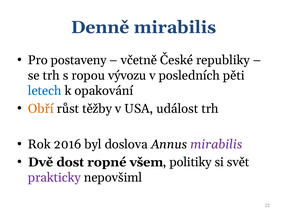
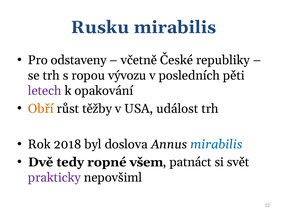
Denně: Denně -> Rusku
postaveny: postaveny -> odstaveny
letech colour: blue -> purple
2016: 2016 -> 2018
mirabilis at (216, 144) colour: purple -> blue
dost: dost -> tedy
politiky: politiky -> patnáct
